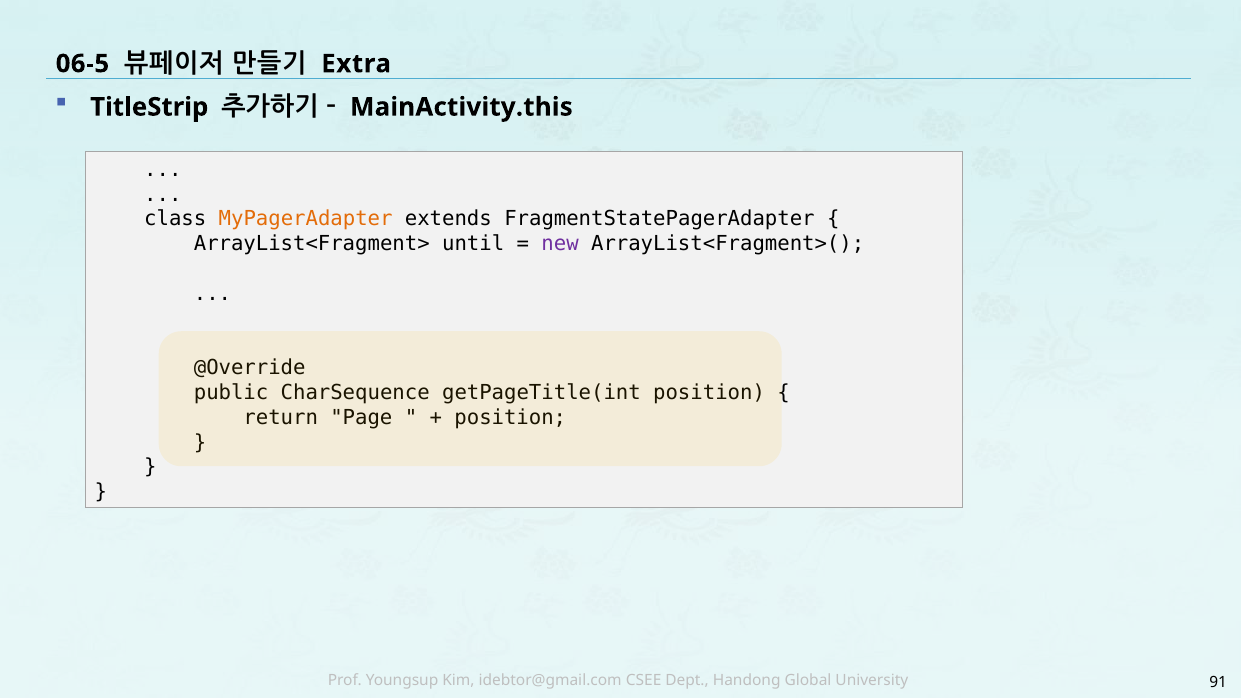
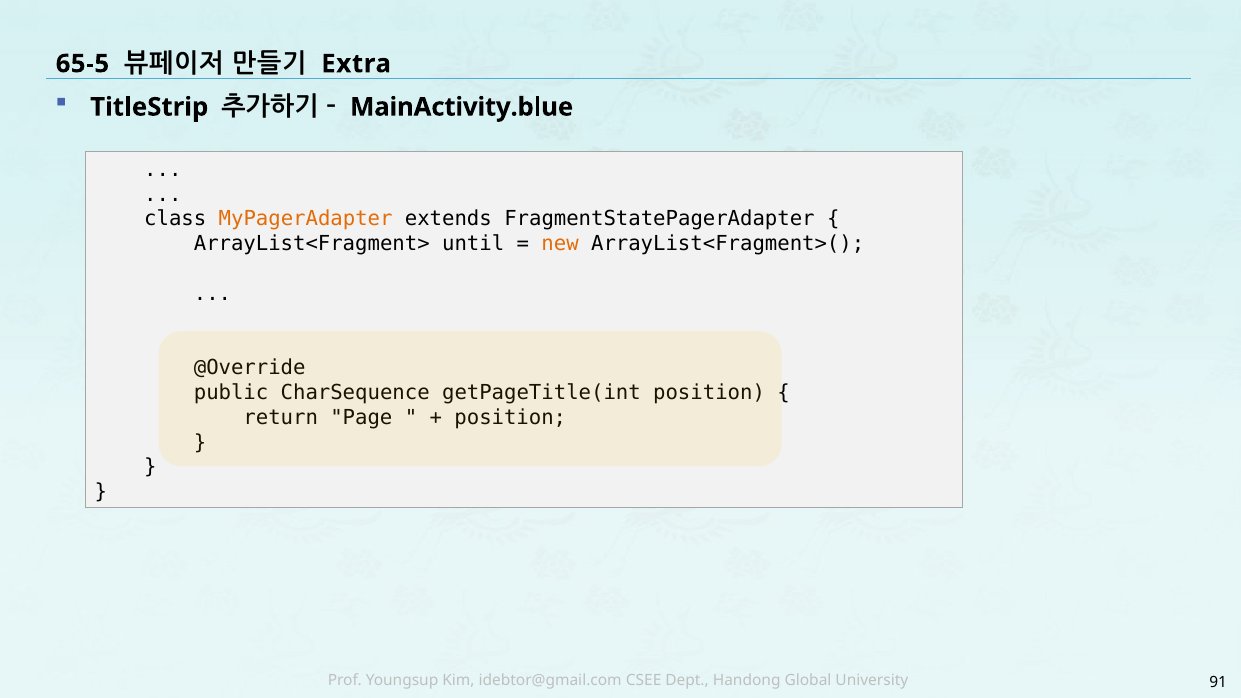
06-5: 06-5 -> 65-5
MainActivity.this: MainActivity.this -> MainActivity.blue
new colour: purple -> orange
